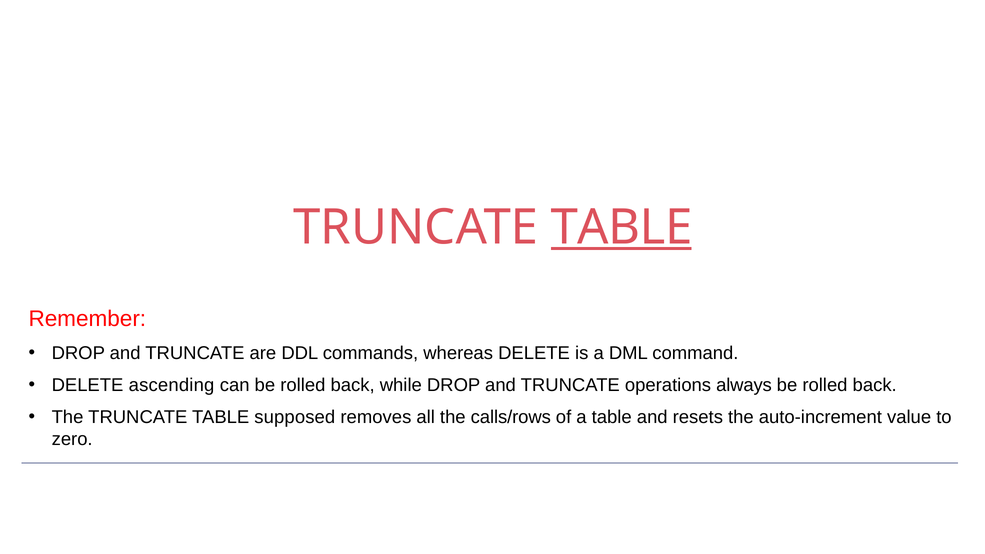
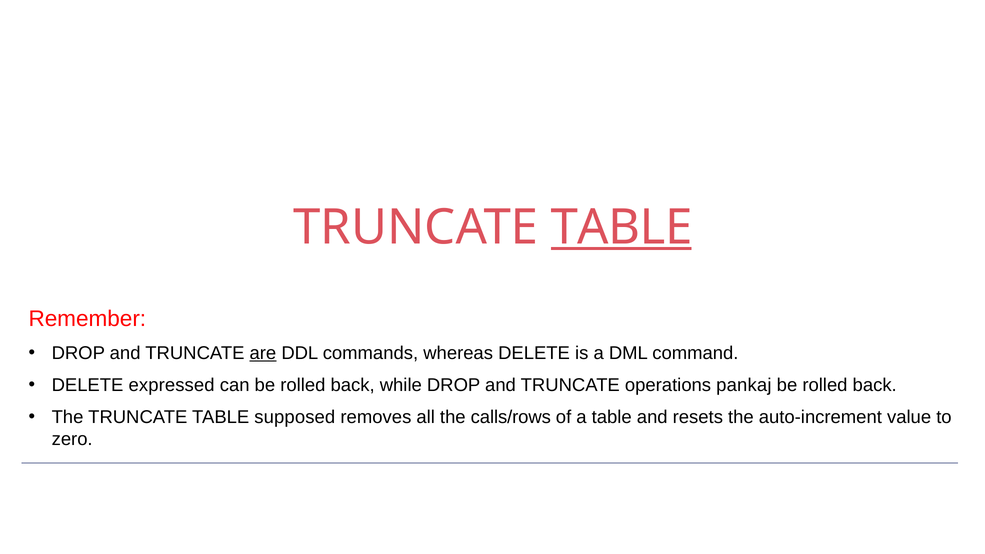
are underline: none -> present
ascending: ascending -> expressed
always: always -> pankaj
